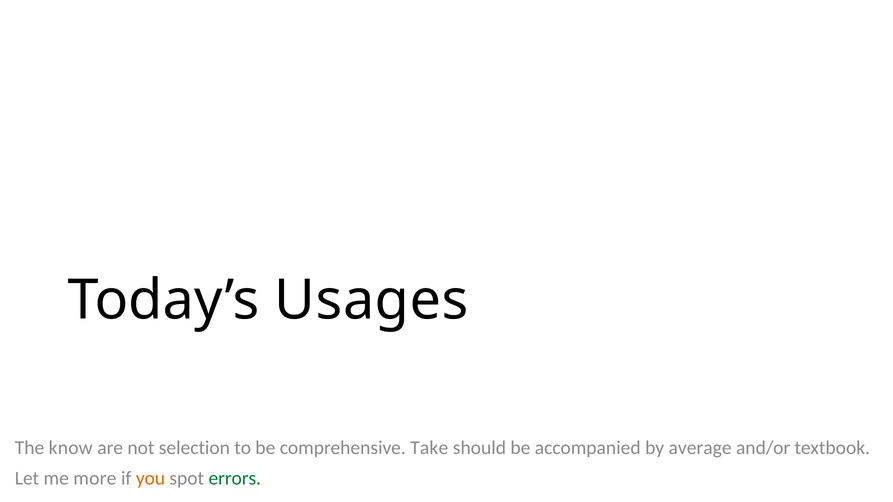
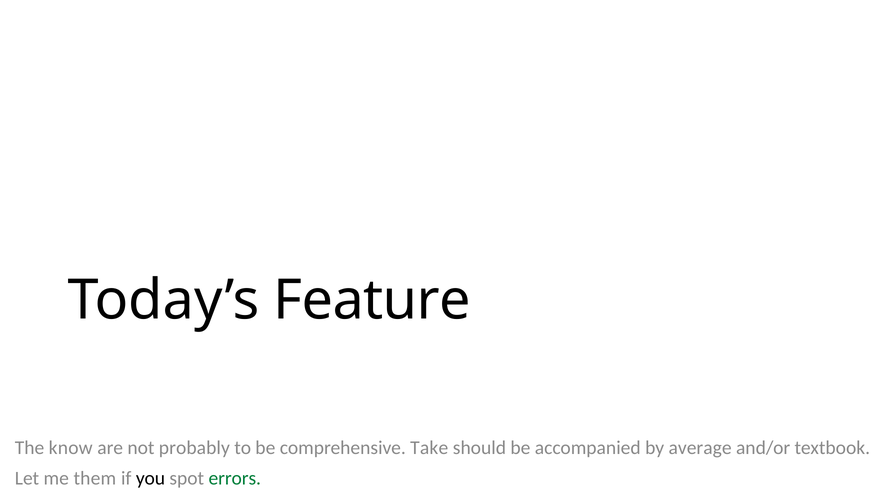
Usages: Usages -> Feature
selection: selection -> probably
more: more -> them
you colour: orange -> black
